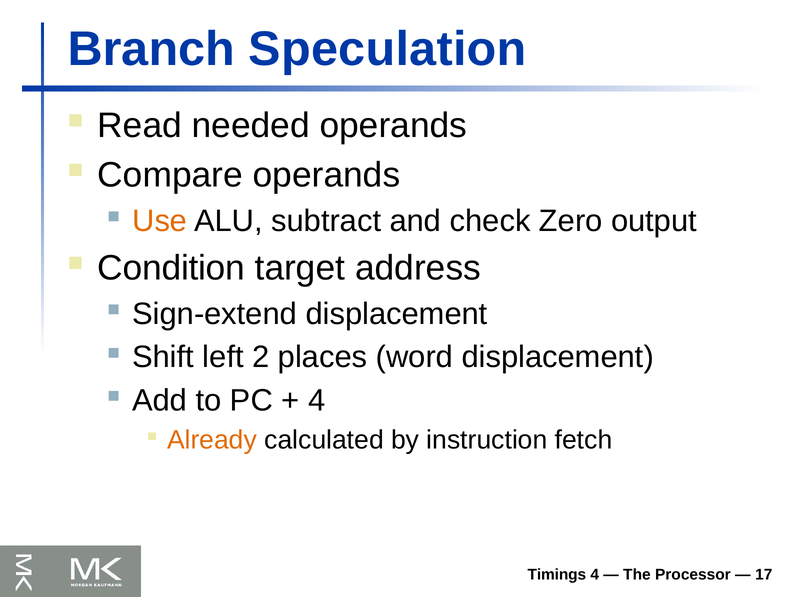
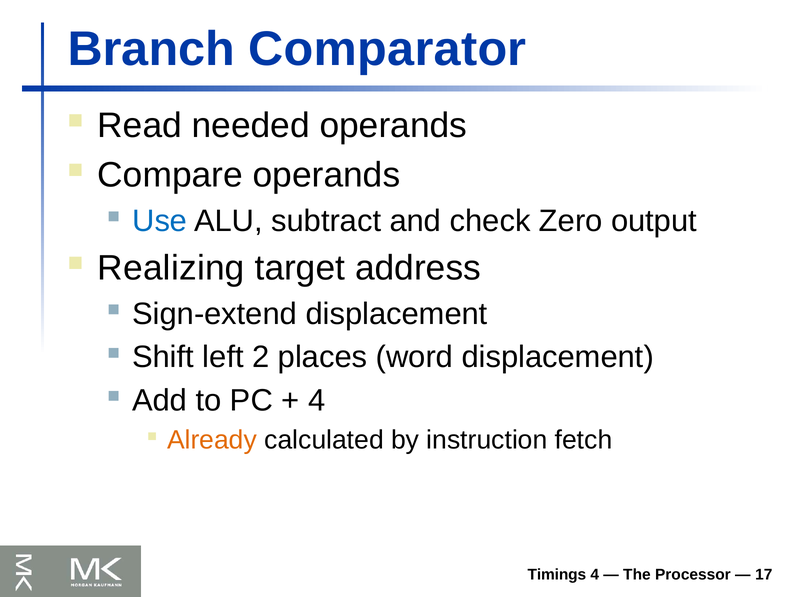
Speculation: Speculation -> Comparator
Use colour: orange -> blue
Condition: Condition -> Realizing
